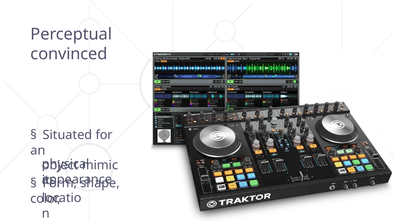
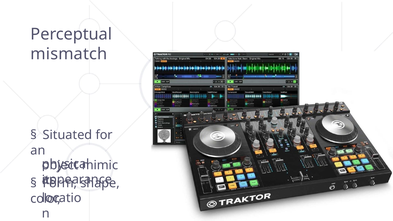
convinced: convinced -> mismatch
